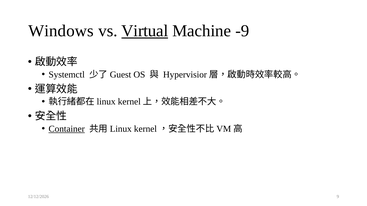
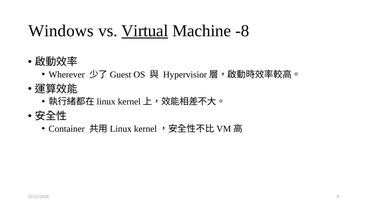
-9: -9 -> -8
Systemctl: Systemctl -> Wherever
Container underline: present -> none
